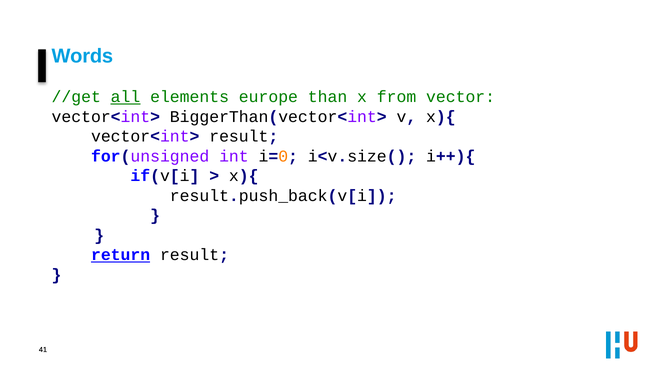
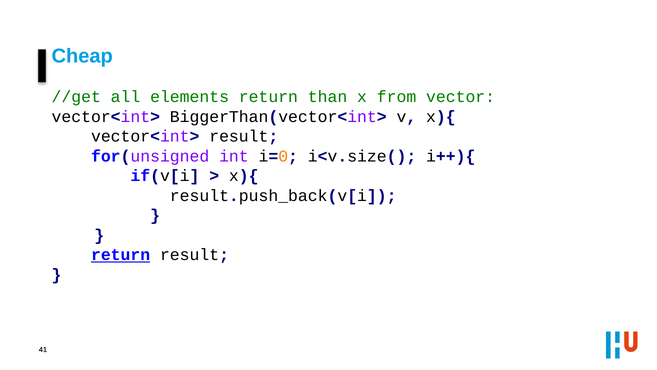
Words: Words -> Cheap
all underline: present -> none
elements europe: europe -> return
